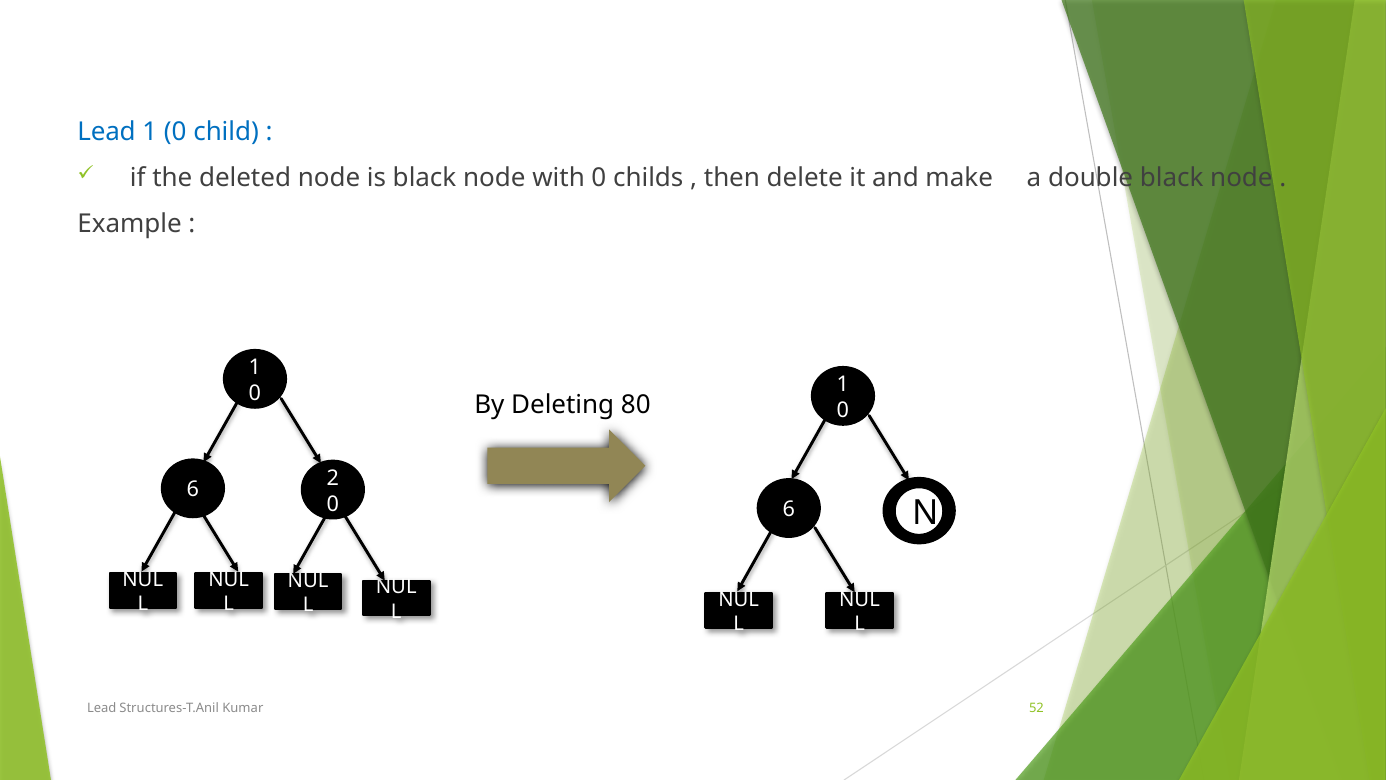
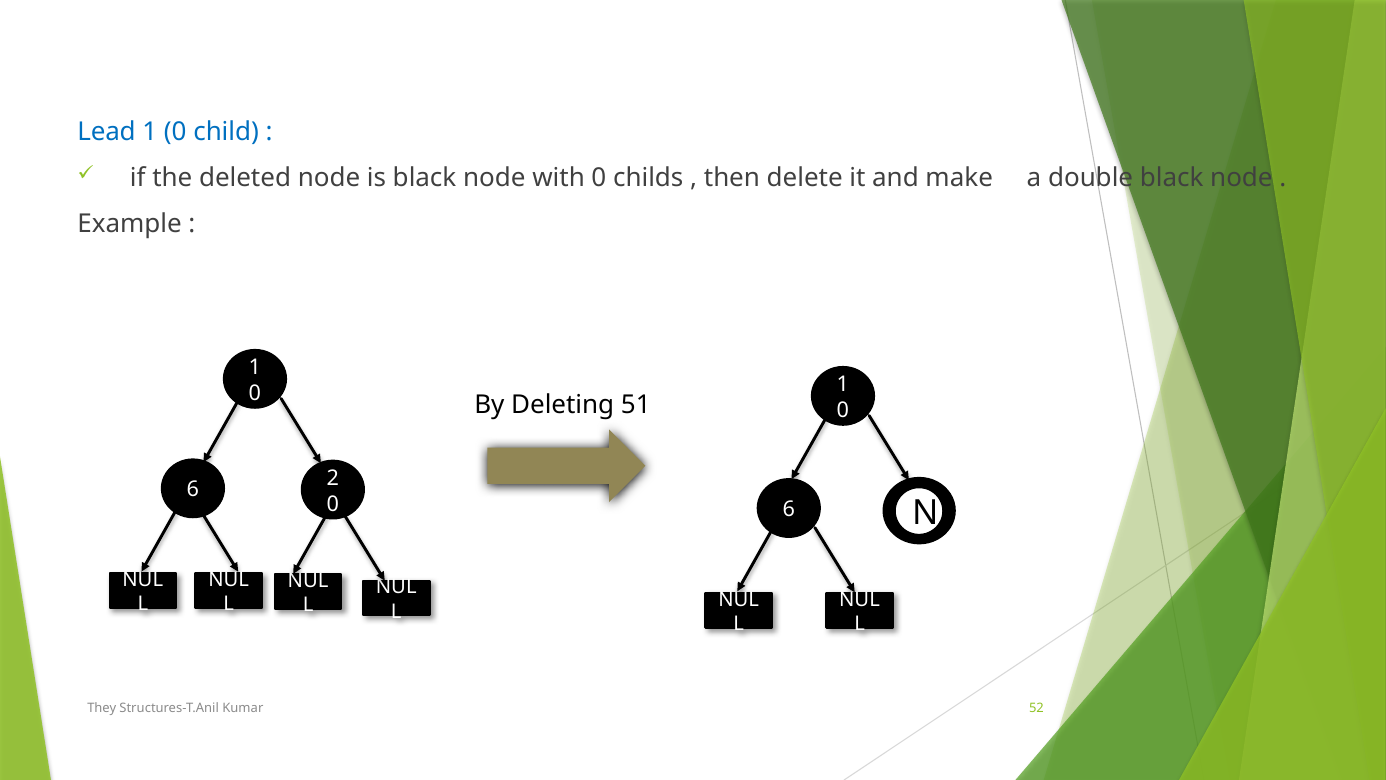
80: 80 -> 51
Lead at (102, 707): Lead -> They
